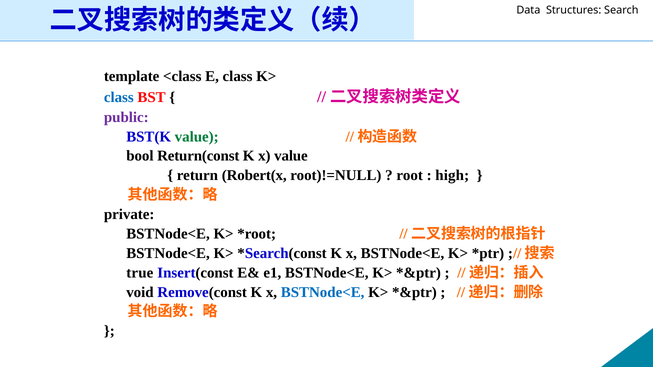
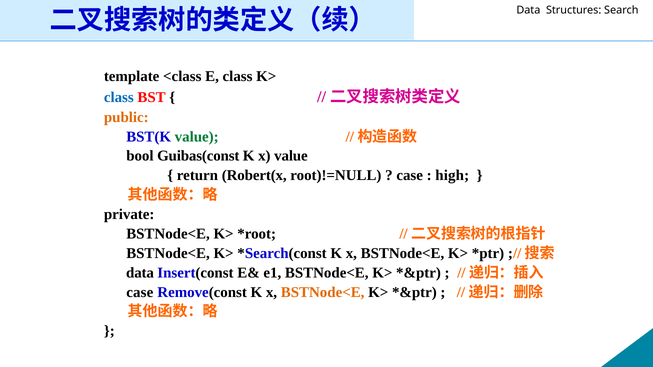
public colour: purple -> orange
Return(const: Return(const -> Guibas(const
root at (410, 176): root -> case
true at (140, 273): true -> data
void at (140, 292): void -> case
BSTNode<E at (323, 292) colour: blue -> orange
